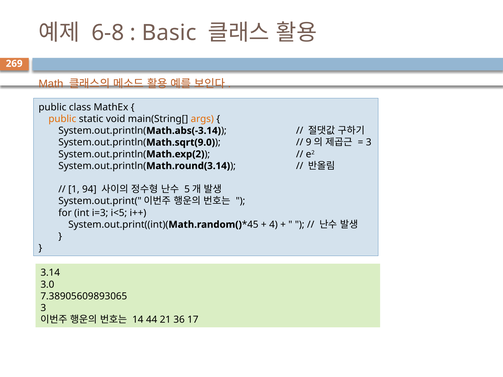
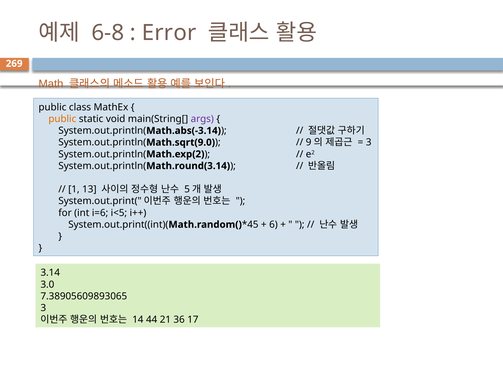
Basic: Basic -> Error
args colour: orange -> purple
94: 94 -> 13
i=3: i=3 -> i=6
4: 4 -> 6
